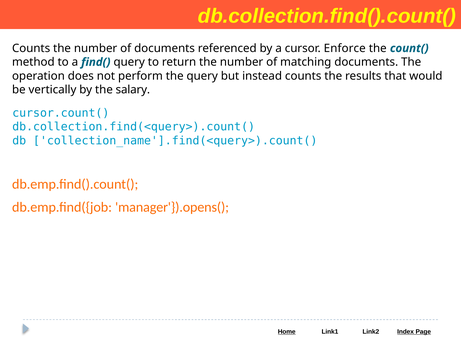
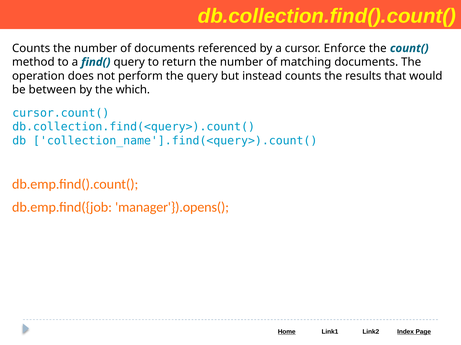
vertically: vertically -> between
salary: salary -> which
